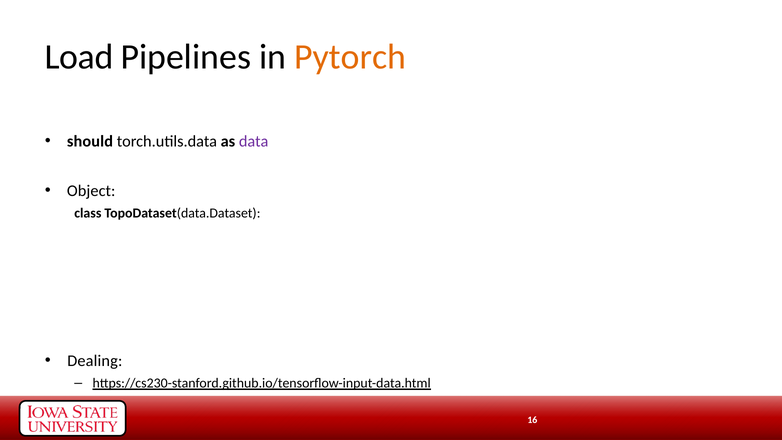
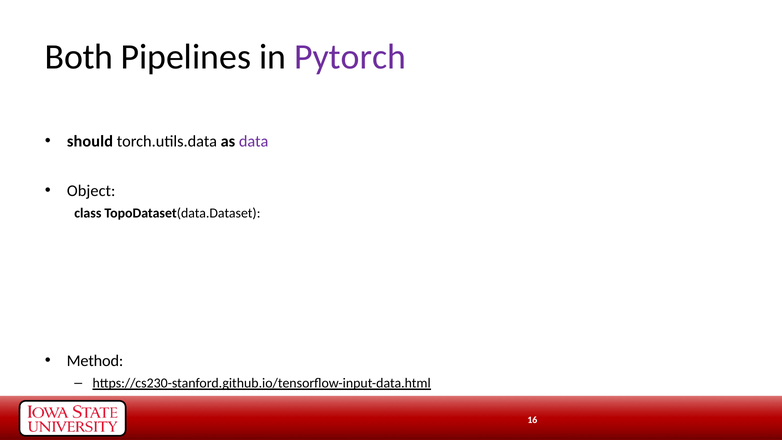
Load: Load -> Both
Pytorch colour: orange -> purple
Dealing: Dealing -> Method
